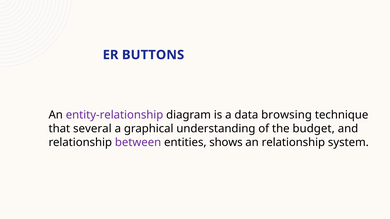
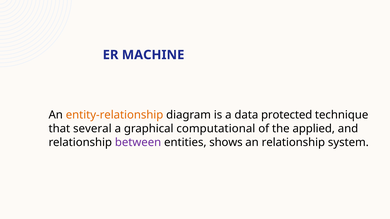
BUTTONS: BUTTONS -> MACHINE
entity-relationship colour: purple -> orange
browsing: browsing -> protected
understanding: understanding -> computational
budget: budget -> applied
